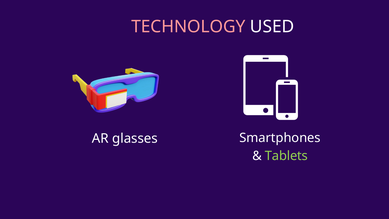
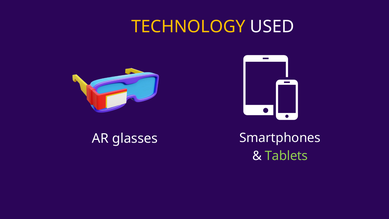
TECHNOLOGY colour: pink -> yellow
